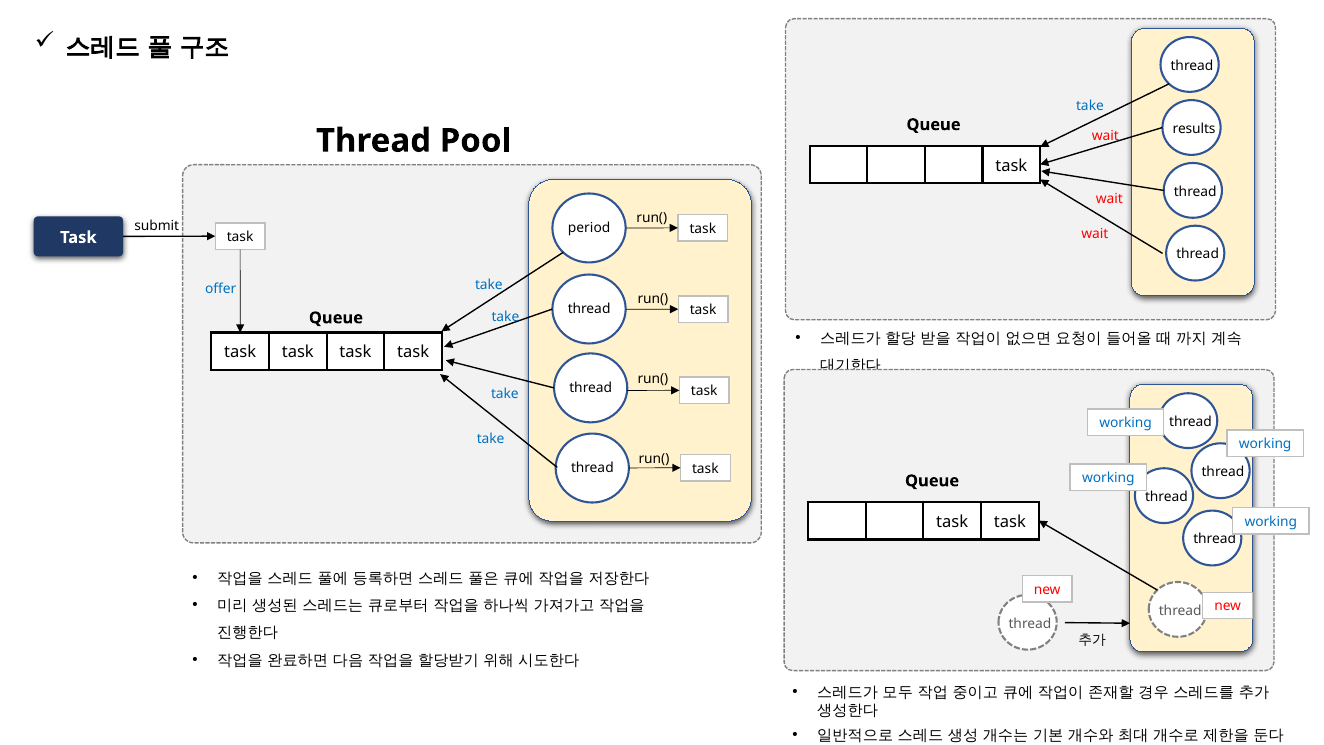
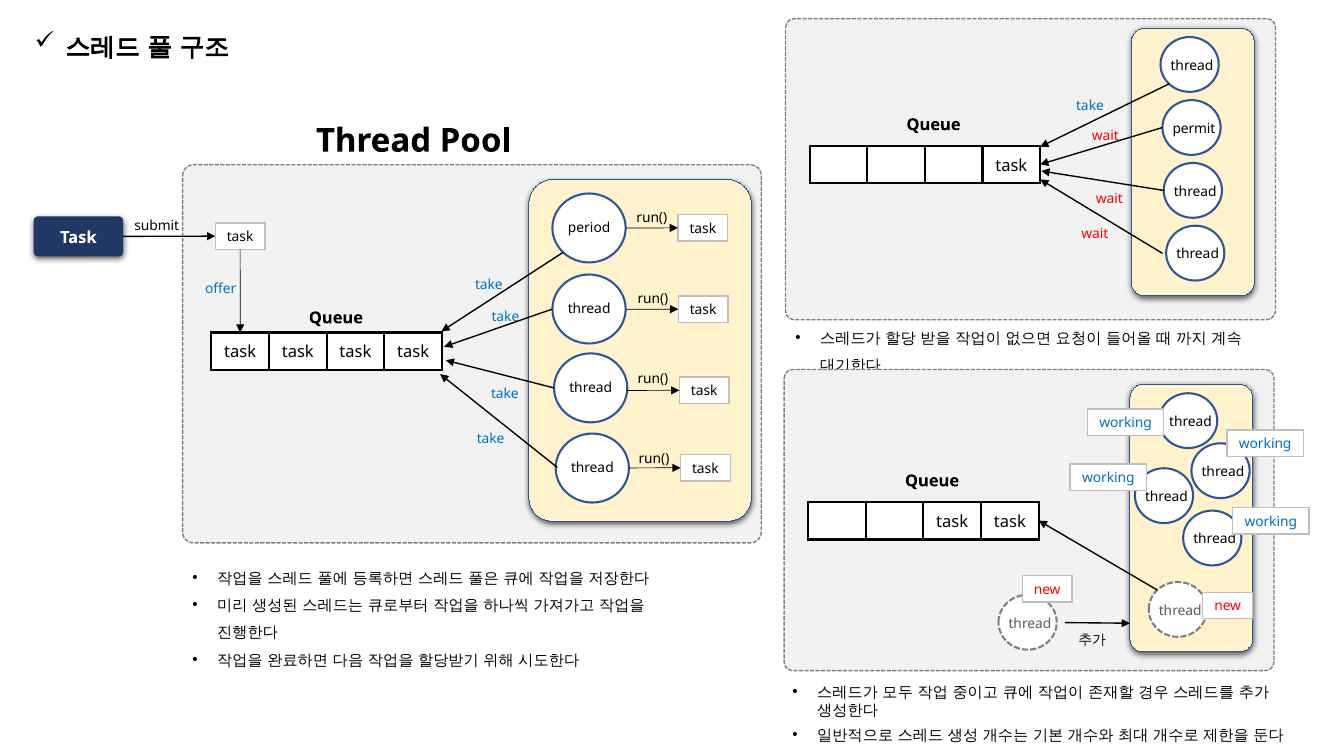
results: results -> permit
